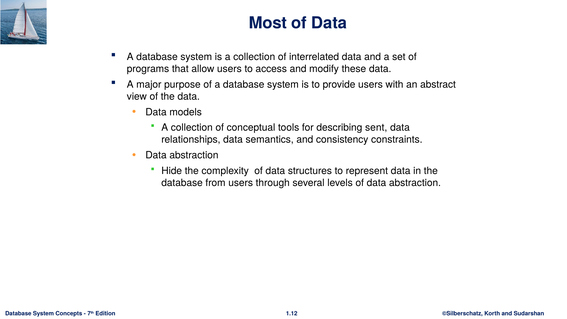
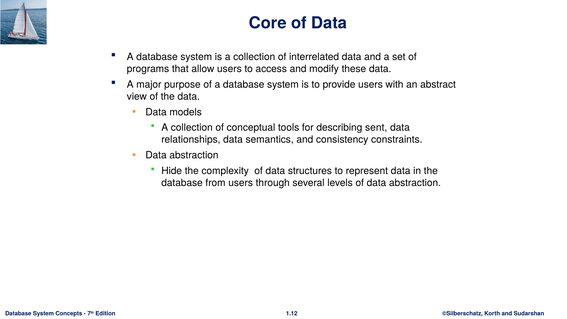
Most: Most -> Core
